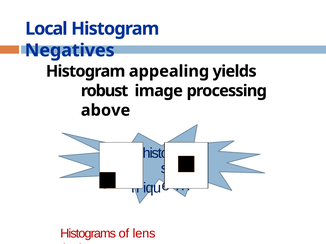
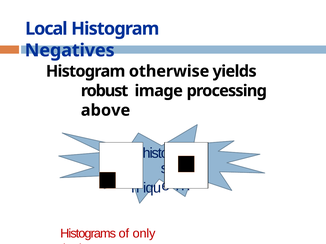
appealing: appealing -> otherwise
lens: lens -> only
